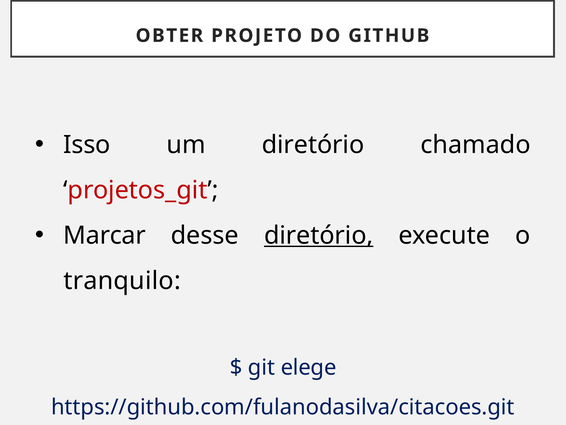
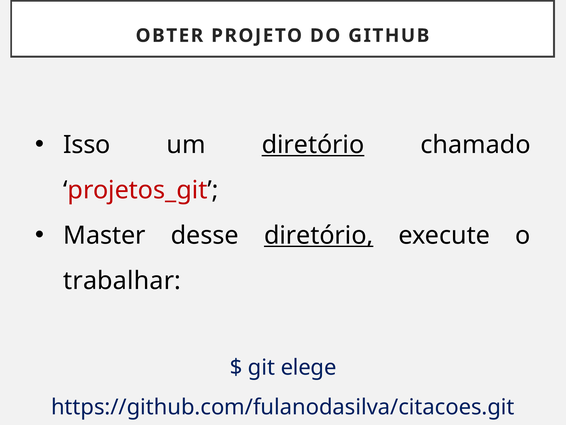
diretório at (313, 145) underline: none -> present
Marcar: Marcar -> Master
tranquilo: tranquilo -> trabalhar
